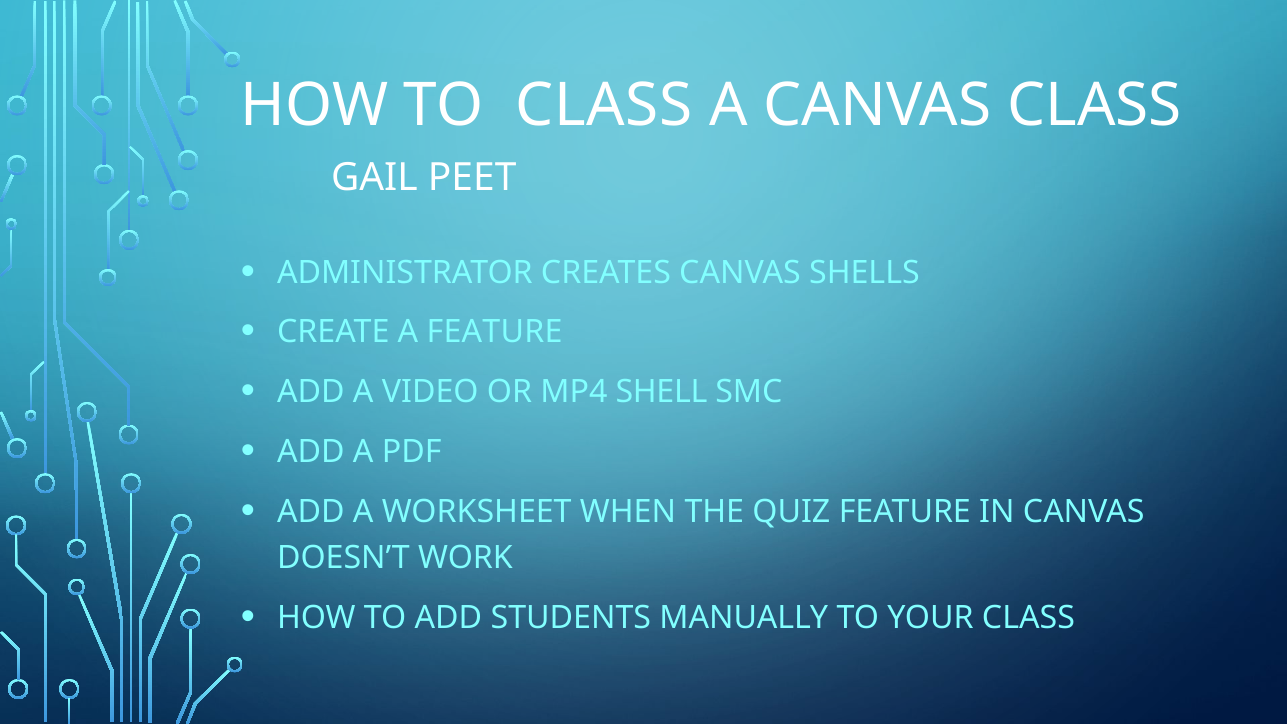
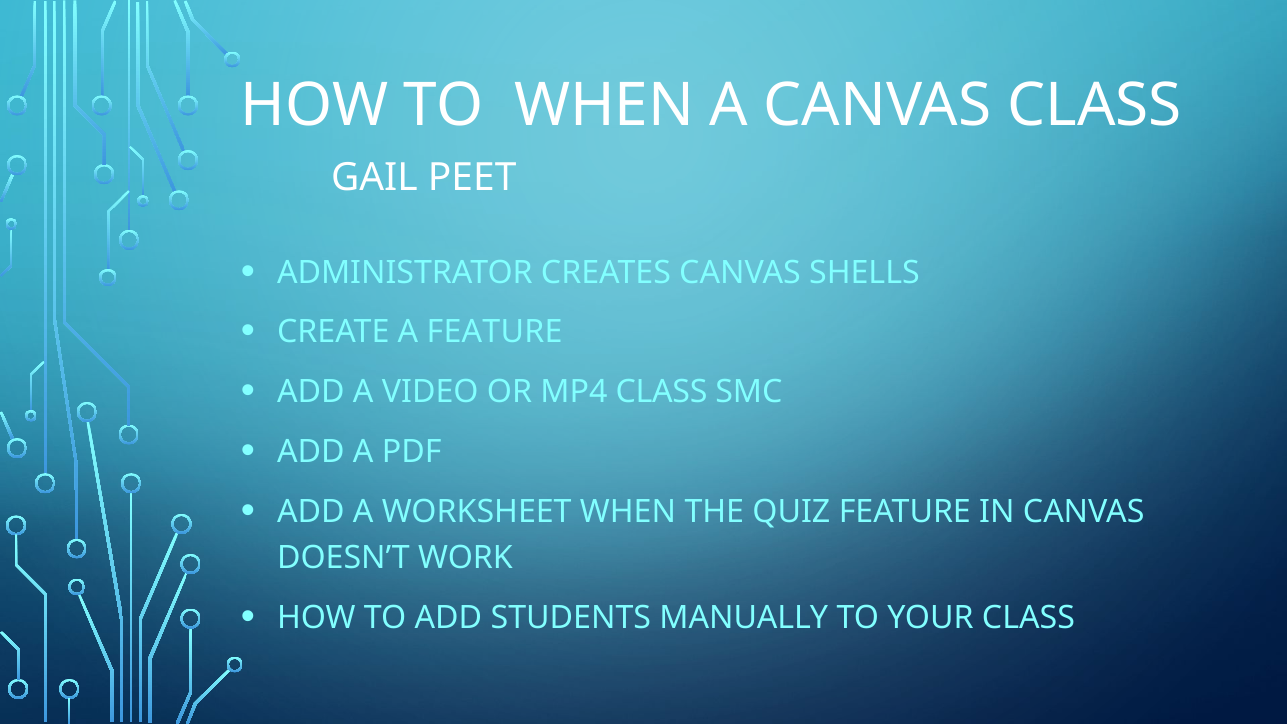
TO CLASS: CLASS -> WHEN
MP4 SHELL: SHELL -> CLASS
